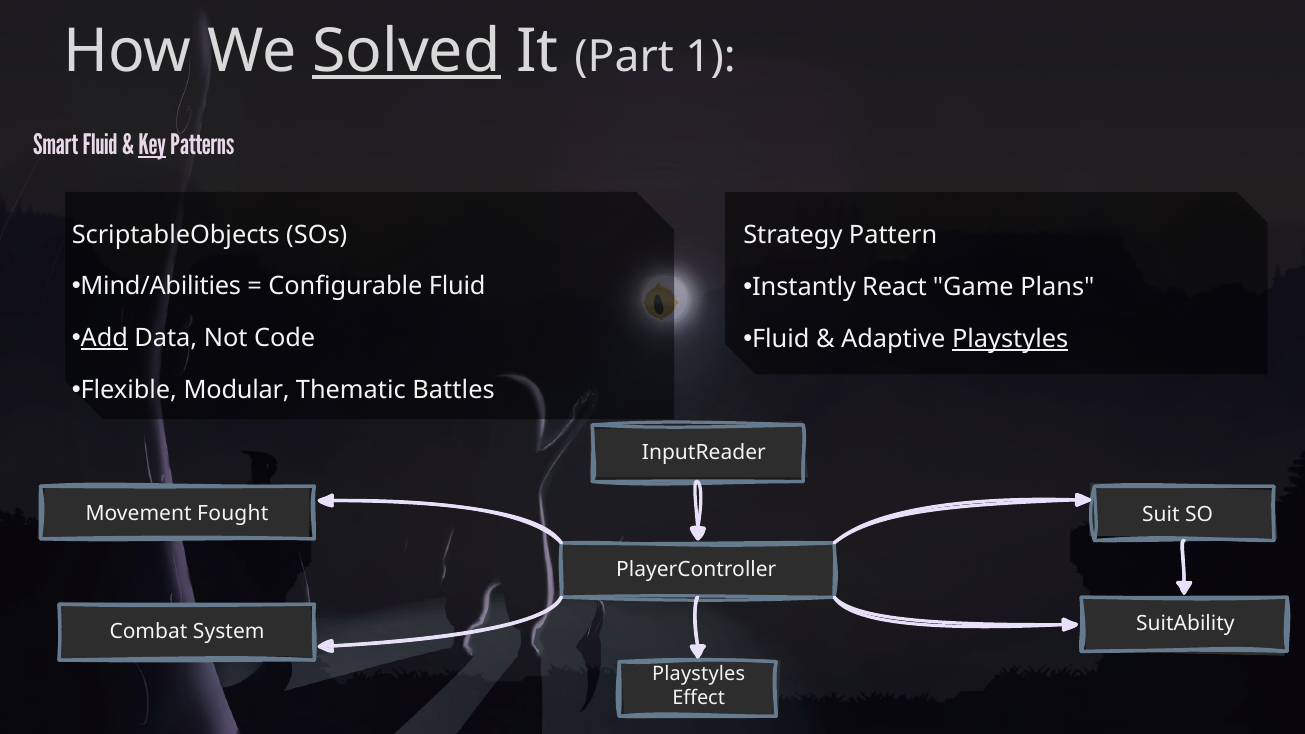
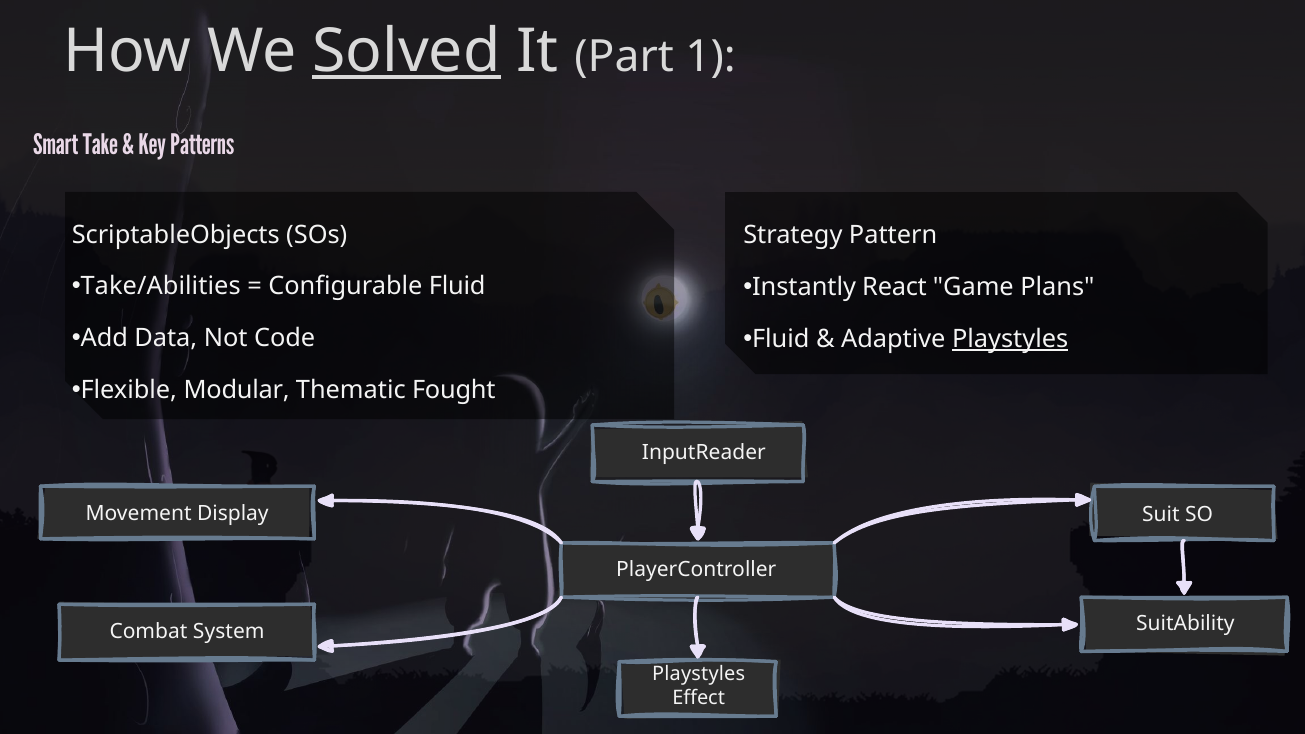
Smart Fluid: Fluid -> Take
Key underline: present -> none
Mind/Abilities: Mind/Abilities -> Take/Abilities
Add underline: present -> none
Battles: Battles -> Fought
Fought: Fought -> Display
